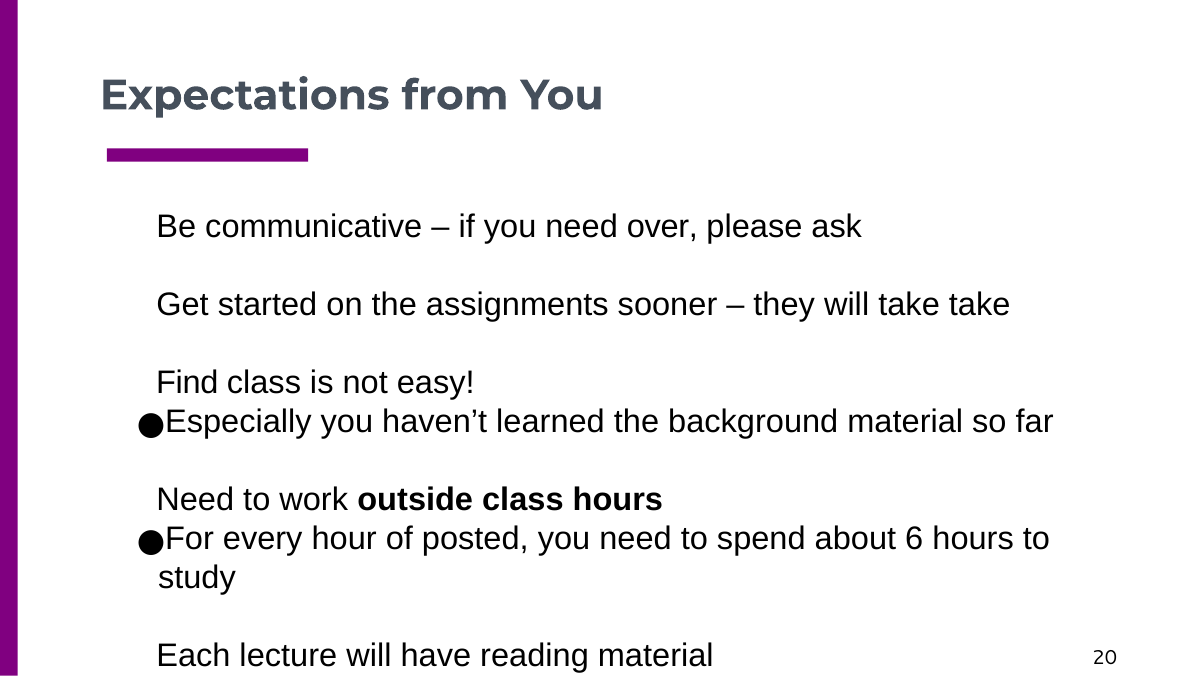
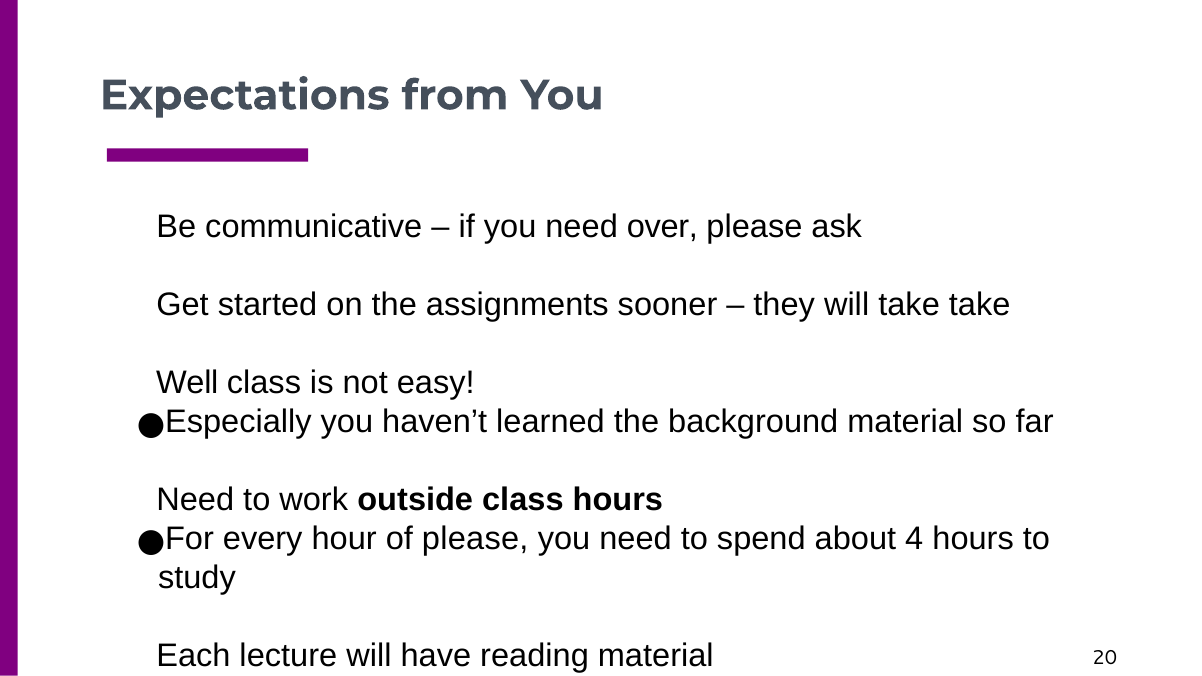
Find: Find -> Well
of posted: posted -> please
6: 6 -> 4
